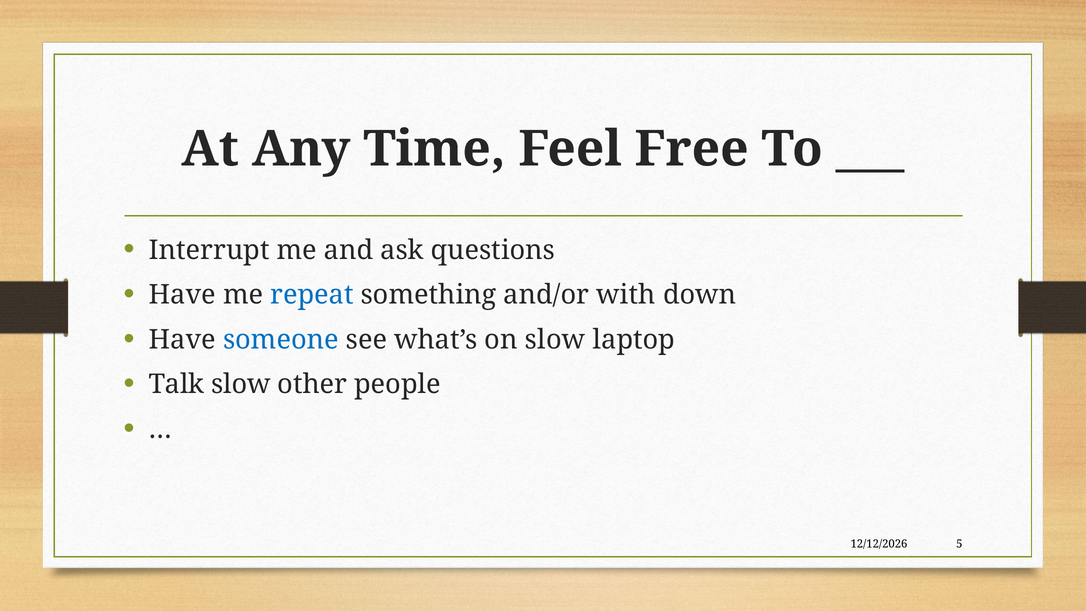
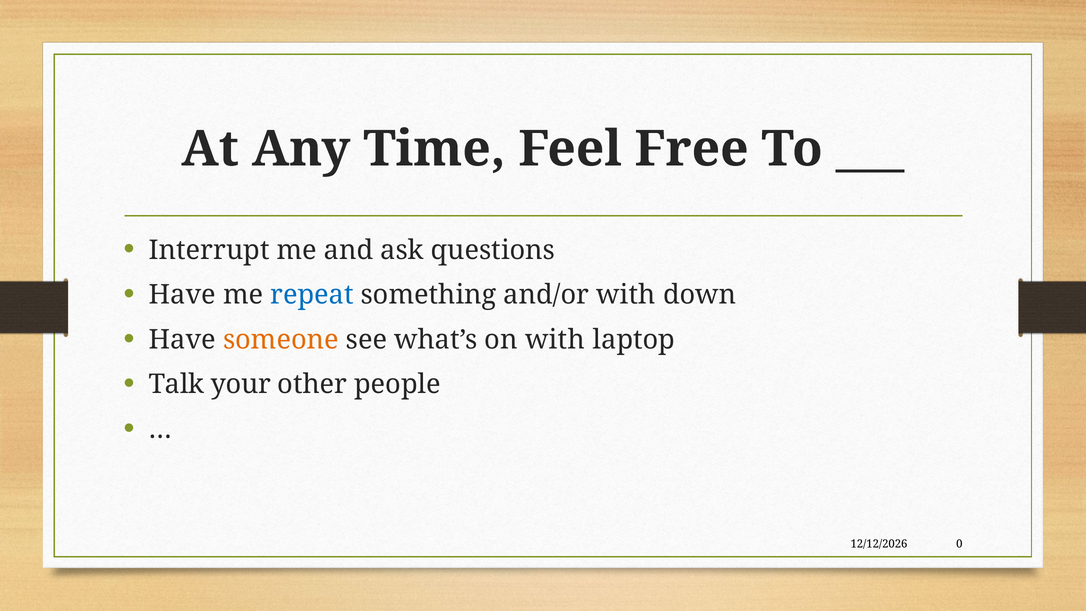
someone colour: blue -> orange
on slow: slow -> with
Talk slow: slow -> your
5: 5 -> 0
